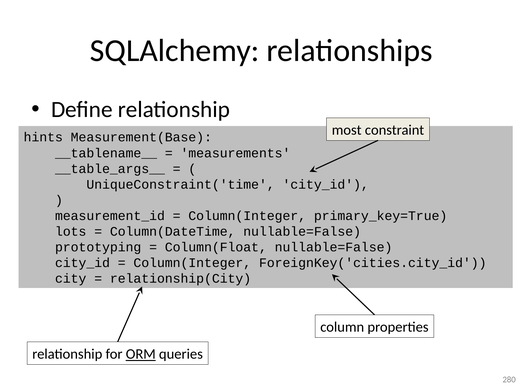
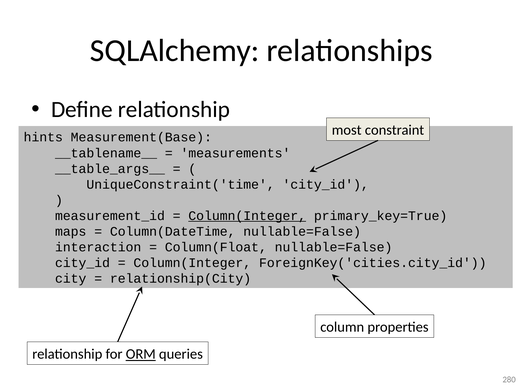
Column(Integer at (247, 216) underline: none -> present
lots: lots -> maps
prototyping: prototyping -> interaction
